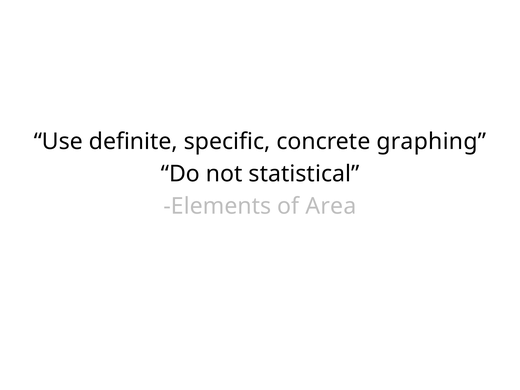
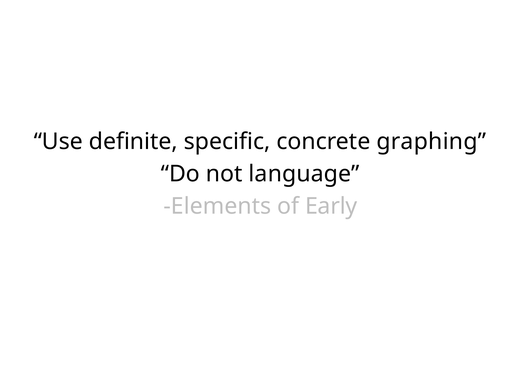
statistical: statistical -> language
Area: Area -> Early
